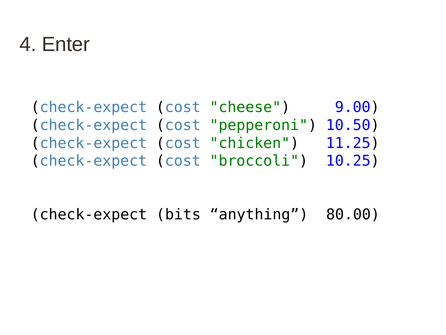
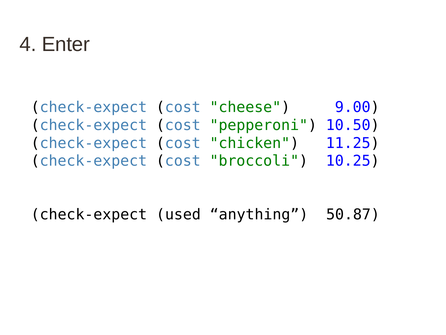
bits: bits -> used
80.00: 80.00 -> 50.87
